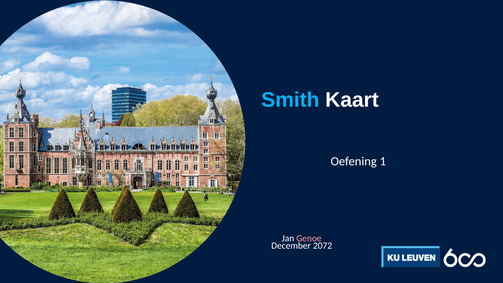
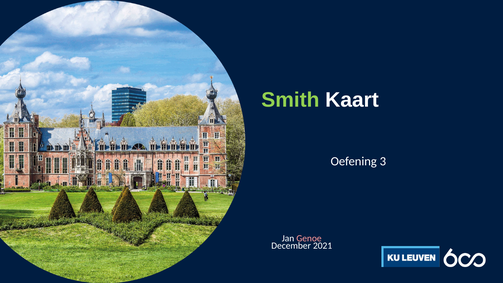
Smith colour: light blue -> light green
1: 1 -> 3
2072: 2072 -> 2021
